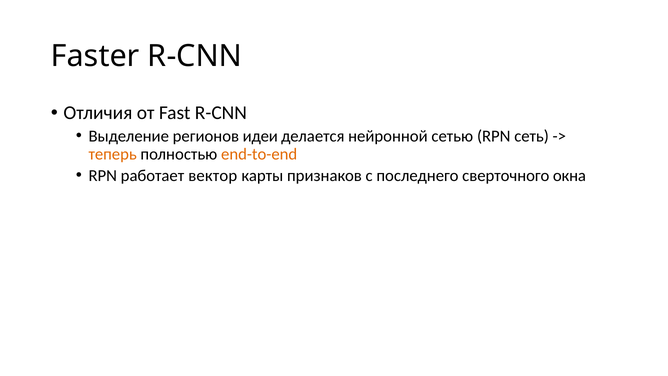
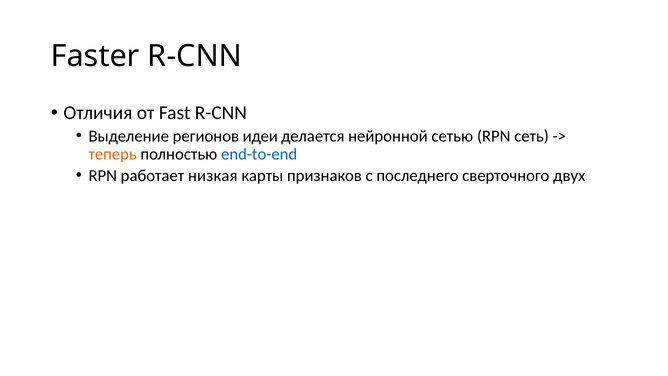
end-to-end colour: orange -> blue
вектор: вектор -> низкая
окна: окна -> двух
